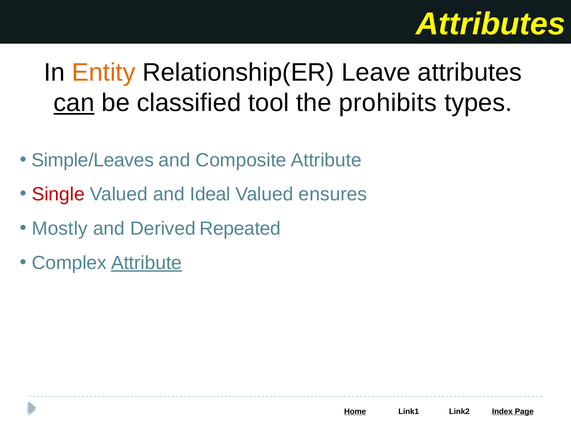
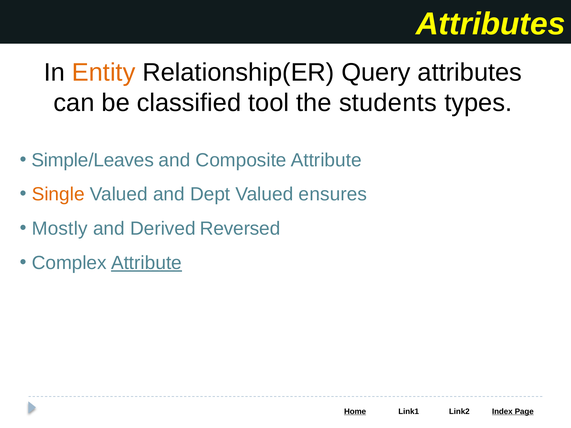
Leave: Leave -> Query
can underline: present -> none
prohibits: prohibits -> students
Single colour: red -> orange
Ideal: Ideal -> Dept
Repeated: Repeated -> Reversed
